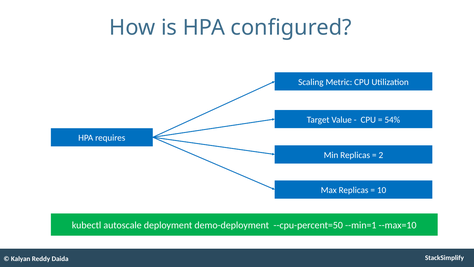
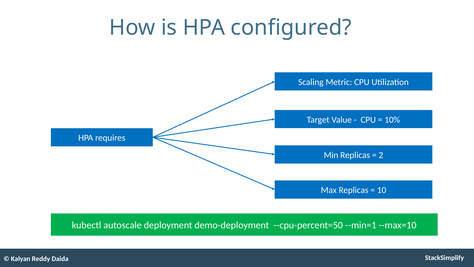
54%: 54% -> 10%
